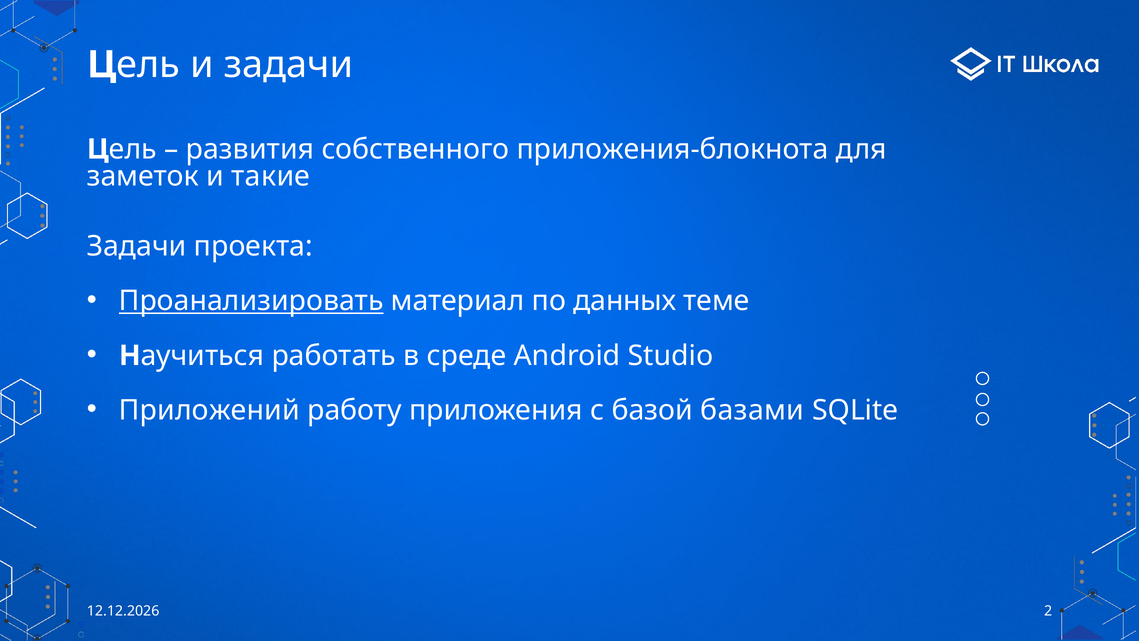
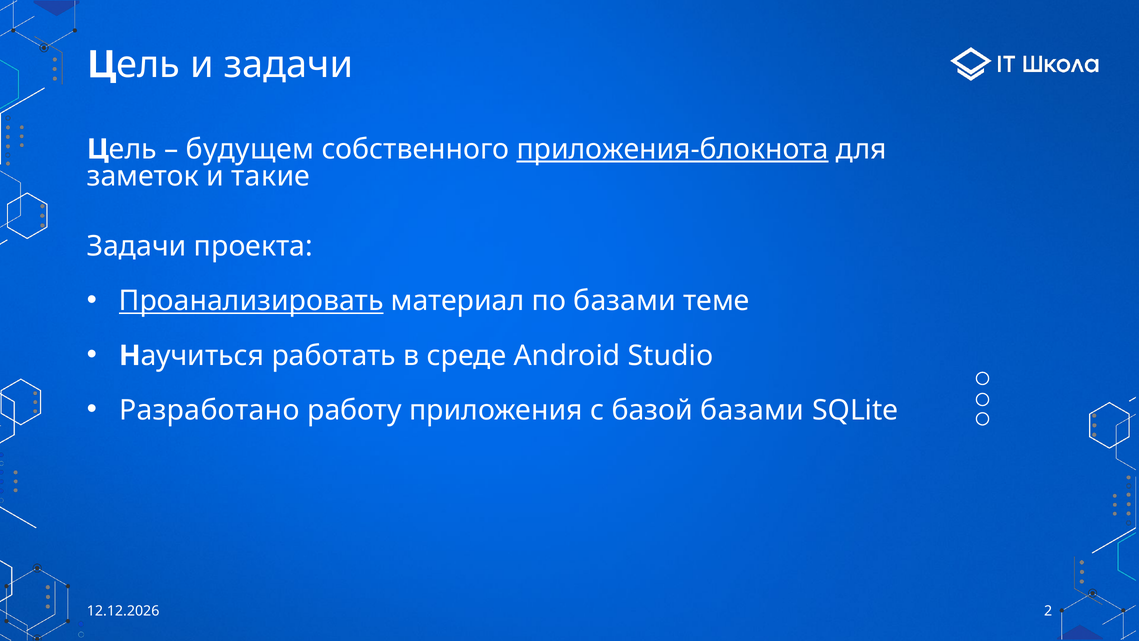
развития: развития -> будущем
приложения-блокнота underline: none -> present
по данных: данных -> базами
Приложений: Приложений -> Разработано
